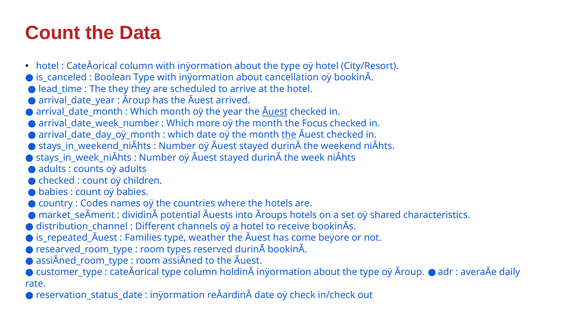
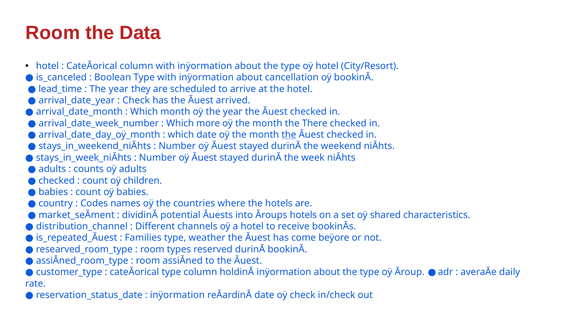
Count at (53, 33): Count -> Room
they at (119, 89): they -> year
Āroup at (136, 100): Āroup -> Check
Āuest at (275, 112) underline: present -> none
Focus: Focus -> There
